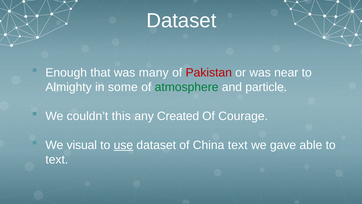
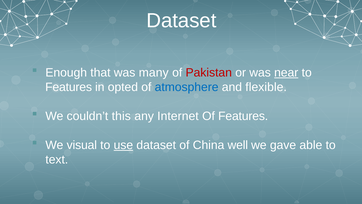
near underline: none -> present
Almighty at (69, 87): Almighty -> Features
some: some -> opted
atmosphere colour: green -> blue
particle: particle -> flexible
Created: Created -> Internet
Of Courage: Courage -> Features
China text: text -> well
